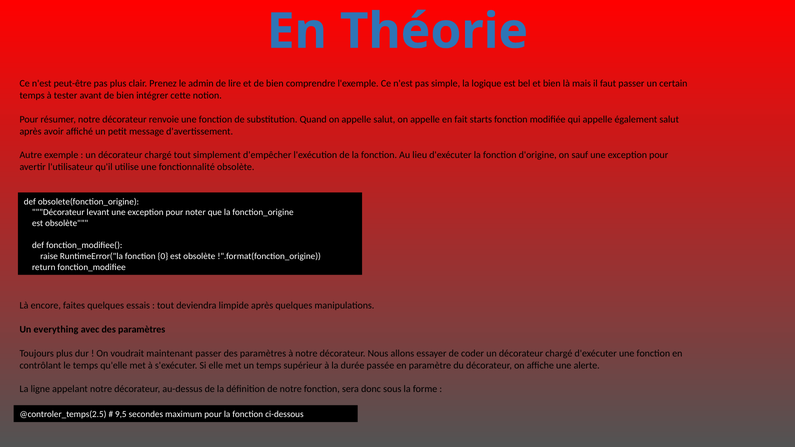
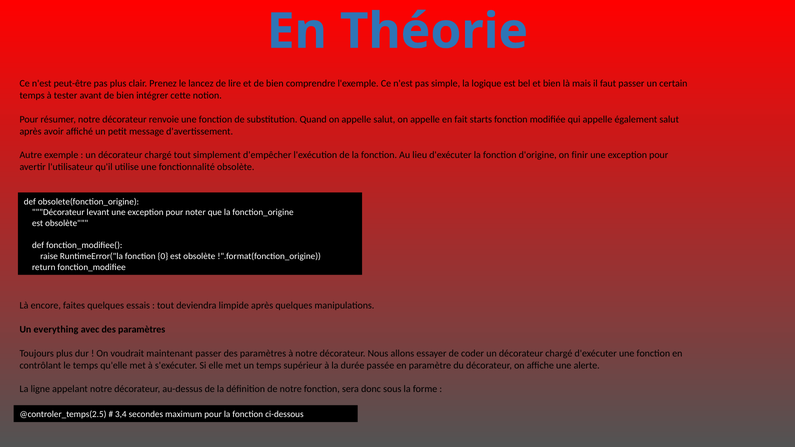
admin: admin -> lancez
sauf: sauf -> finir
9,5: 9,5 -> 3,4
